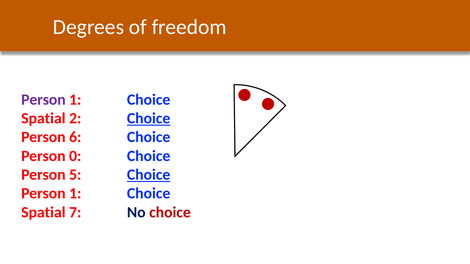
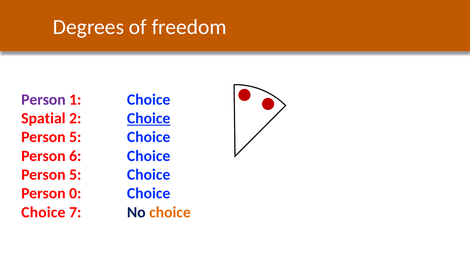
6 at (75, 137): 6 -> 5
0: 0 -> 6
Choice at (149, 175) underline: present -> none
1 at (75, 194): 1 -> 0
Spatial at (43, 213): Spatial -> Choice
choice at (170, 213) colour: red -> orange
